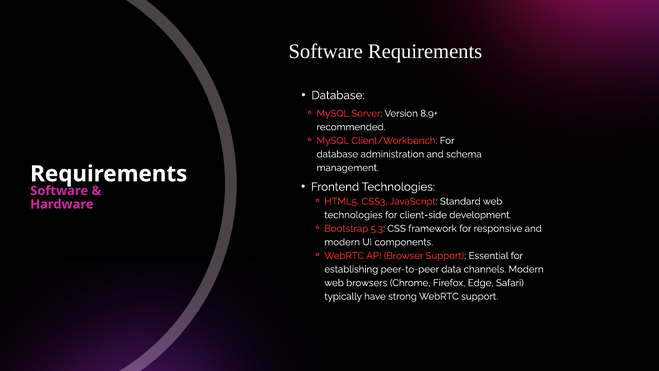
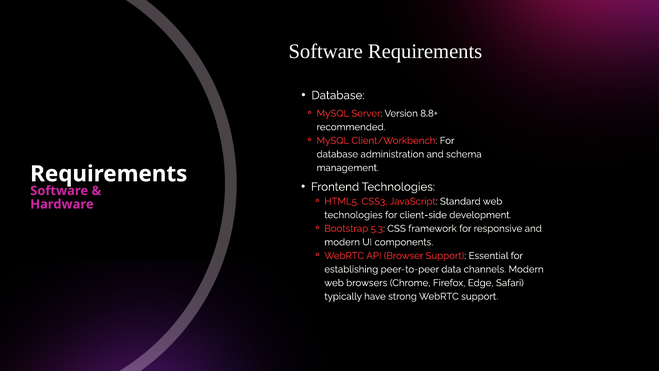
8.9+: 8.9+ -> 8.8+
